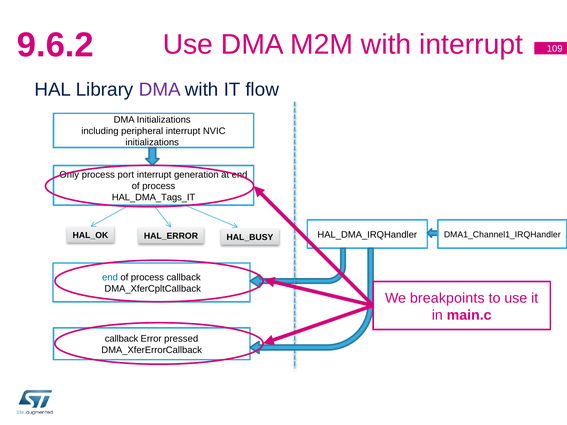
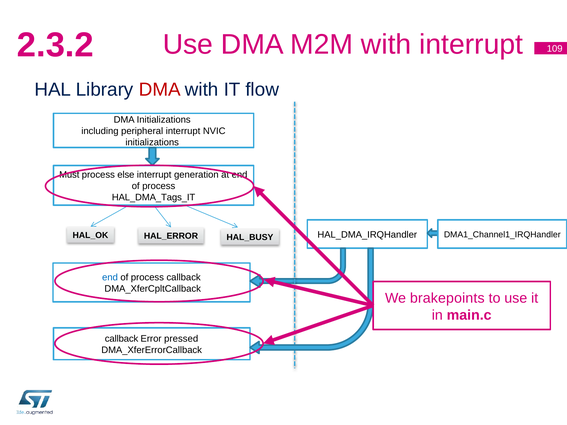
9.6.2: 9.6.2 -> 2.3.2
DMA at (160, 90) colour: purple -> red
Only: Only -> Must
port: port -> else
breakpoints: breakpoints -> brakepoints
